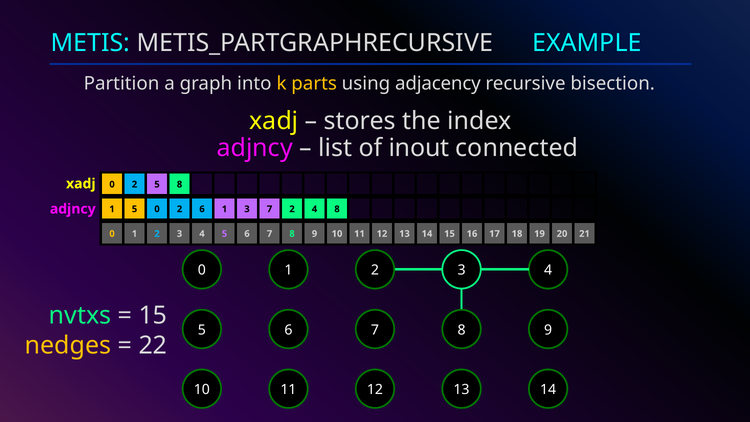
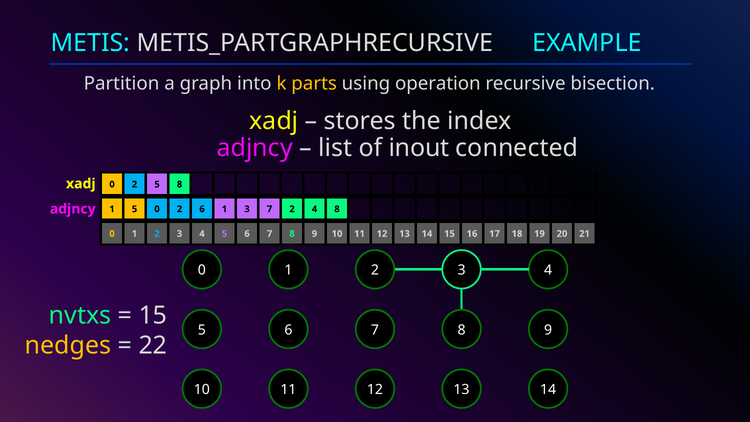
adjacency: adjacency -> operation
